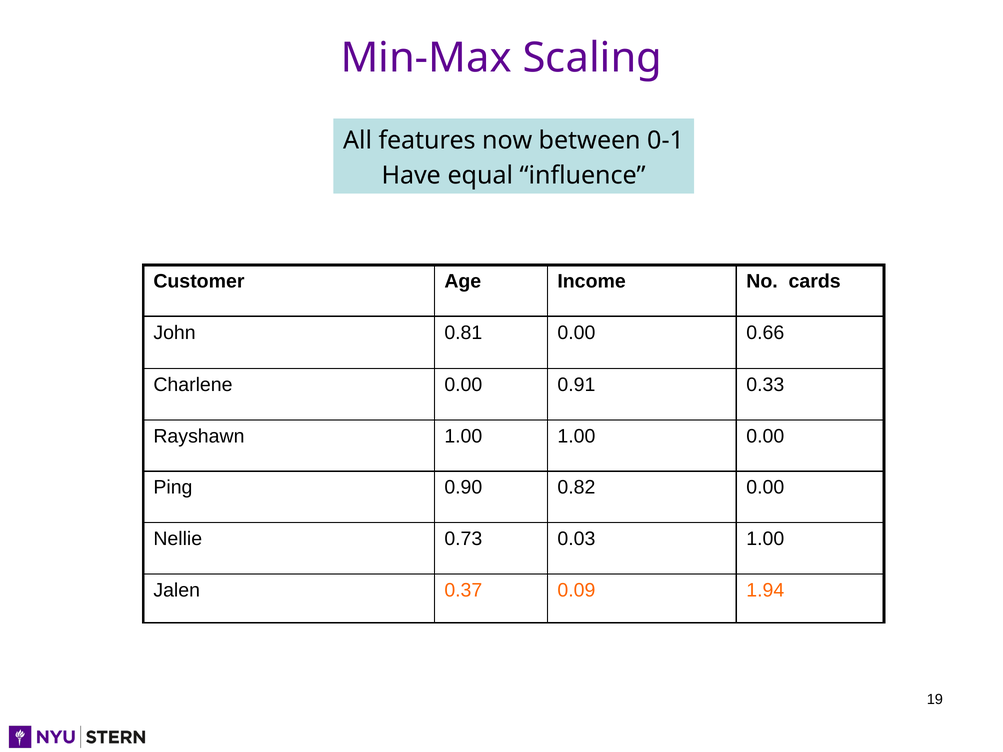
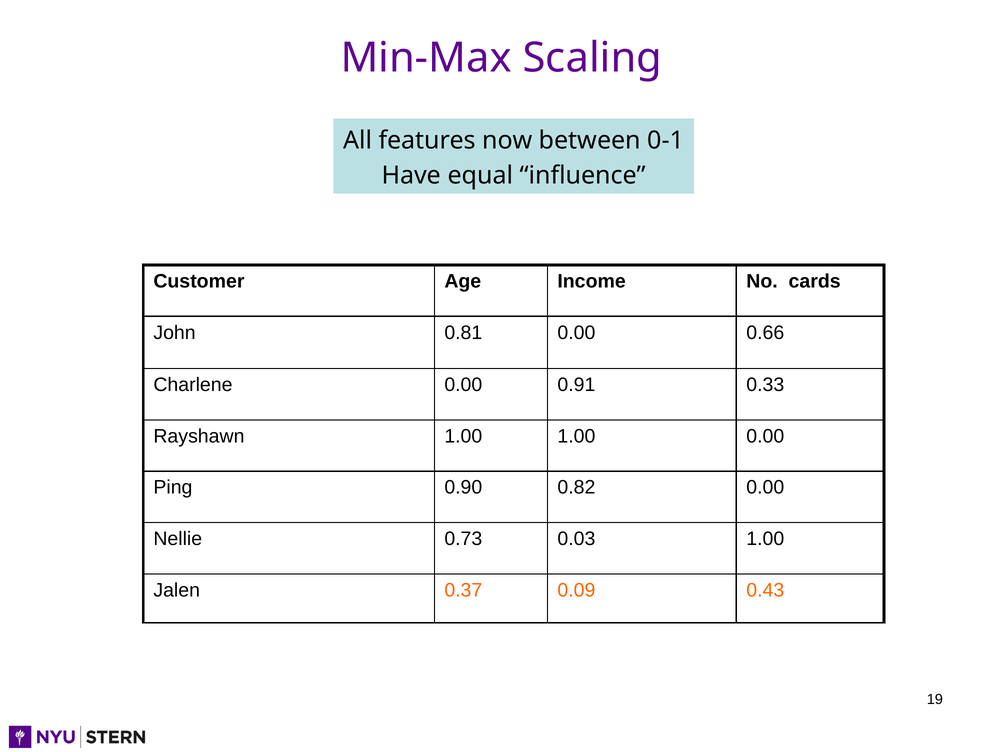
1.94: 1.94 -> 0.43
